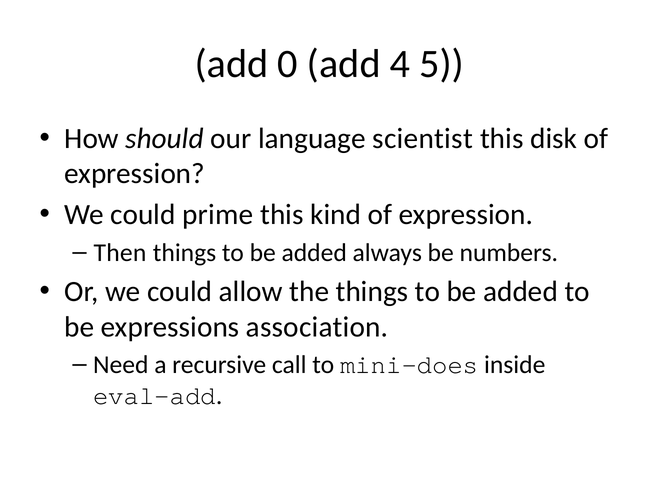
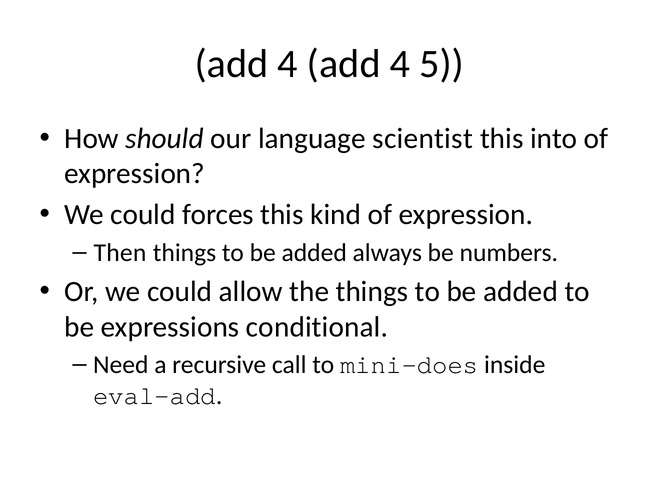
0 at (288, 64): 0 -> 4
disk: disk -> into
prime: prime -> forces
association: association -> conditional
